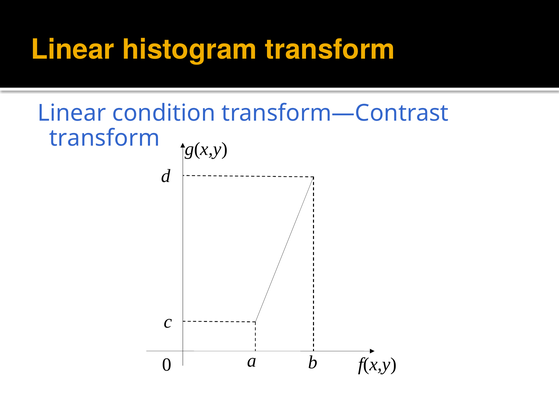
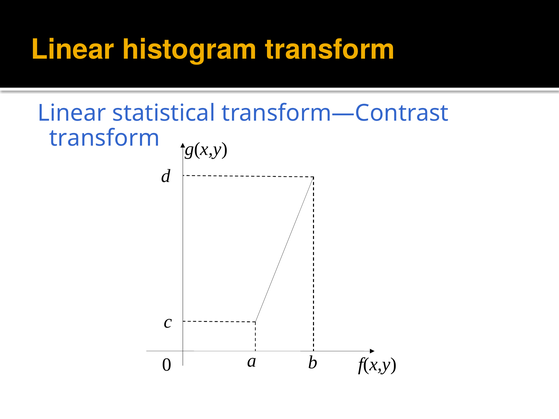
condition: condition -> statistical
